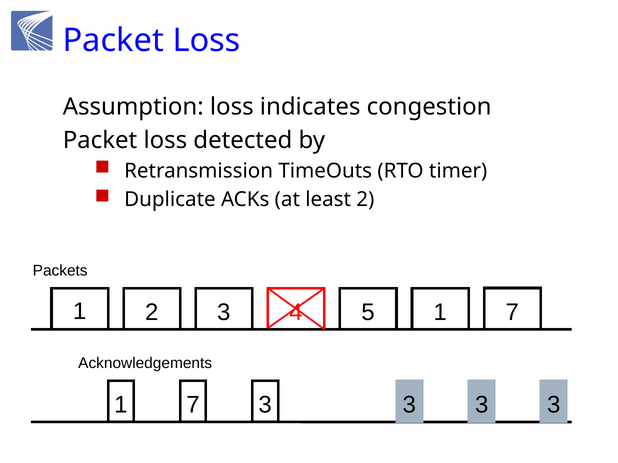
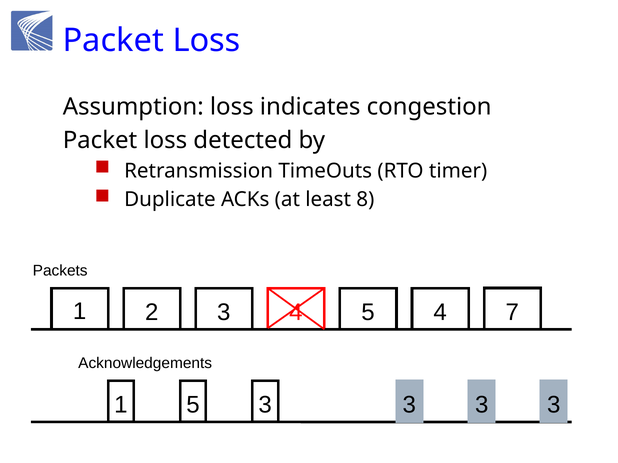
least 2: 2 -> 8
5 1: 1 -> 4
1 7: 7 -> 5
